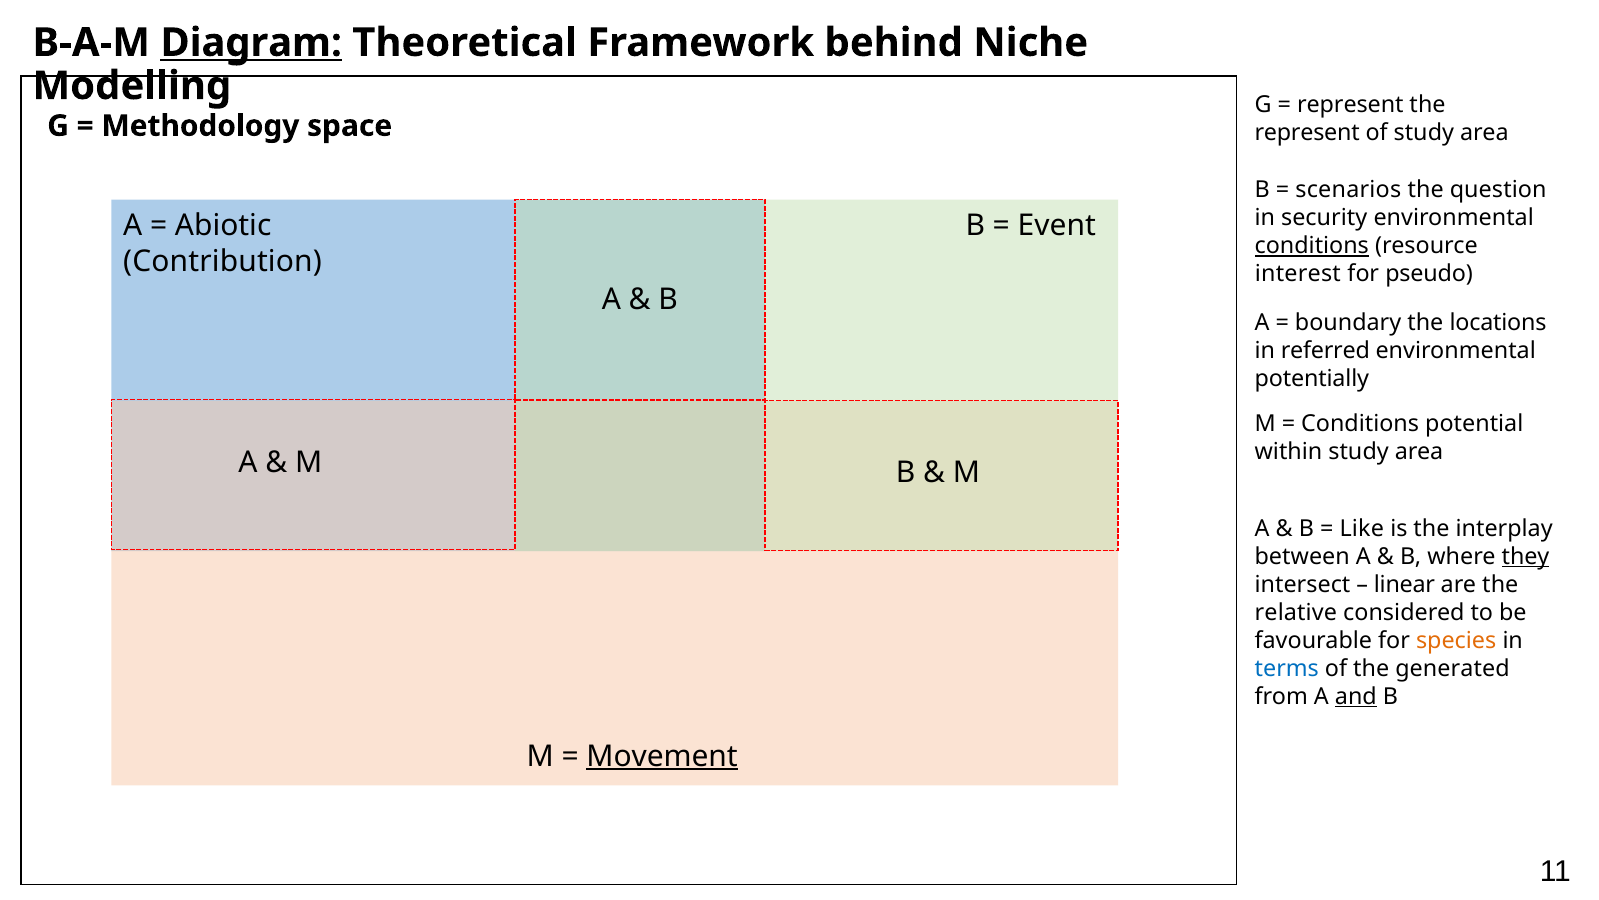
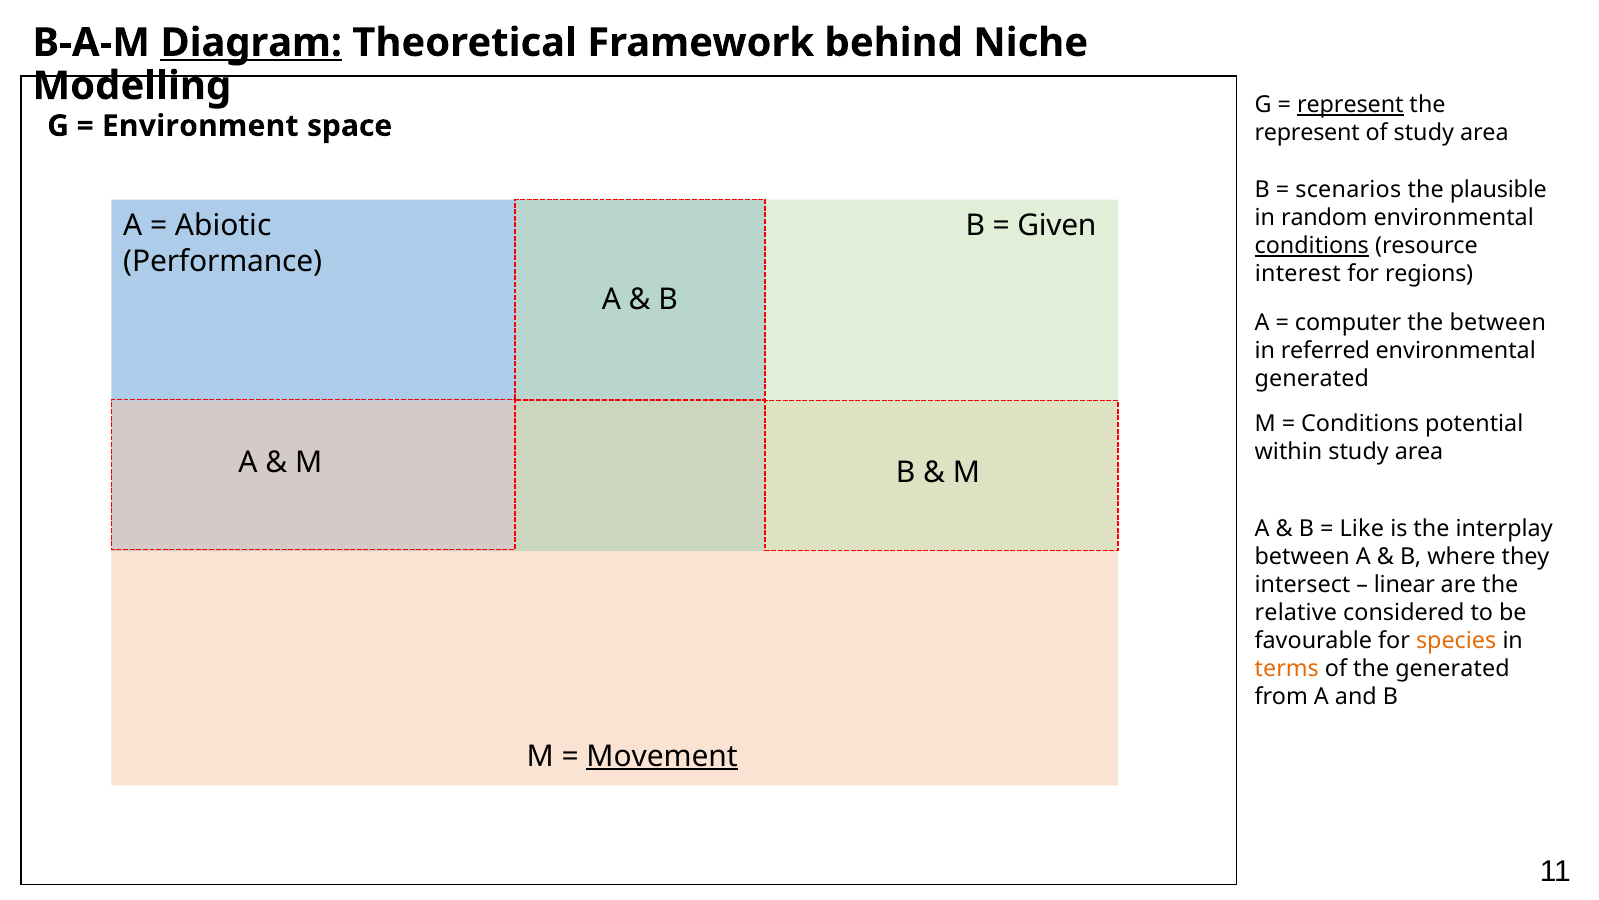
represent at (1350, 105) underline: none -> present
Methodology: Methodology -> Environment
question: question -> plausible
security: security -> random
Event: Event -> Given
Contribution: Contribution -> Performance
pseudo: pseudo -> regions
boundary: boundary -> computer
the locations: locations -> between
potentially at (1312, 378): potentially -> generated
they underline: present -> none
terms colour: blue -> orange
and underline: present -> none
